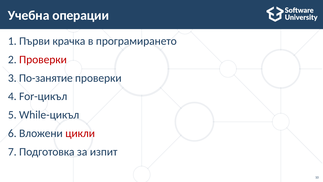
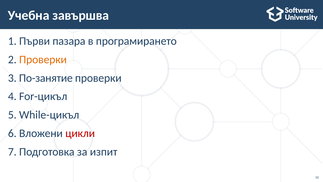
операции: операции -> завършва
крачка: крачка -> пазара
Проверки at (43, 59) colour: red -> orange
